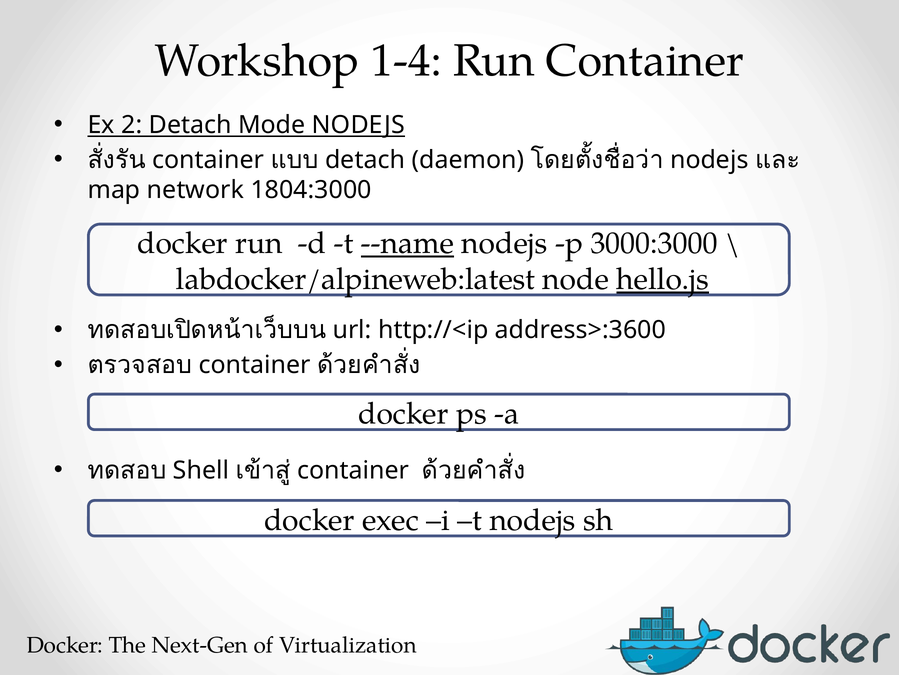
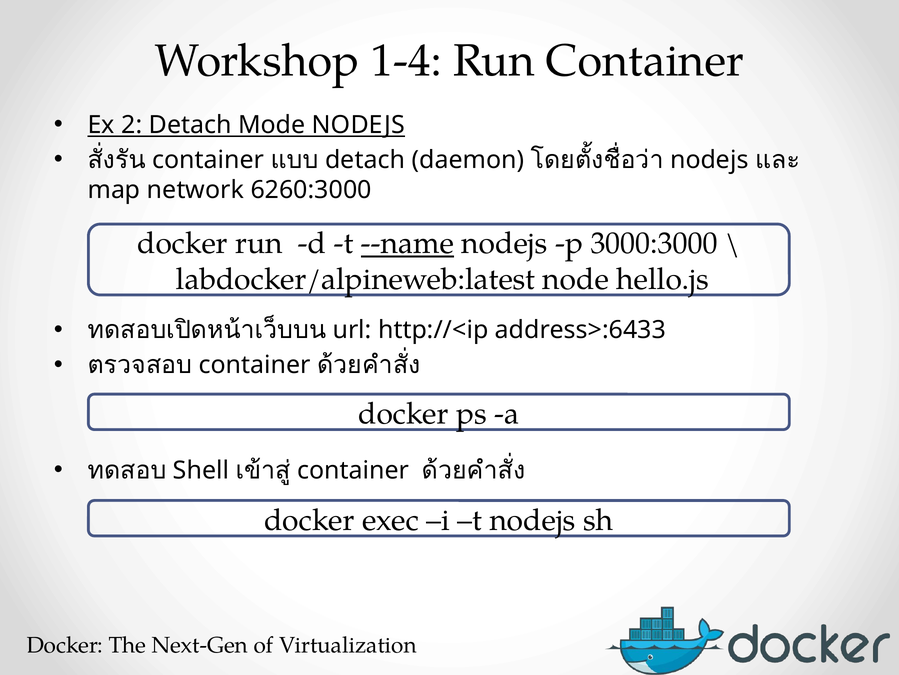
1804:3000: 1804:3000 -> 6260:3000
hello.js underline: present -> none
address>:3600: address>:3600 -> address>:6433
